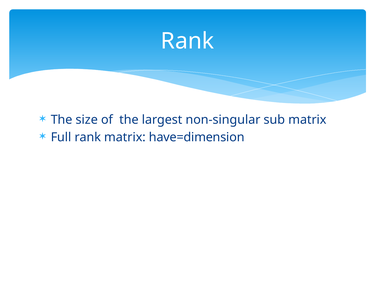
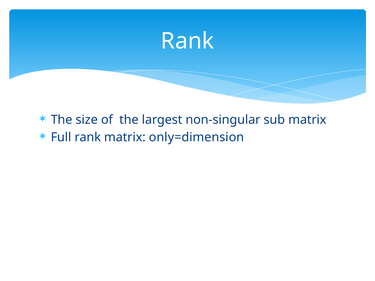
have=dimension: have=dimension -> only=dimension
